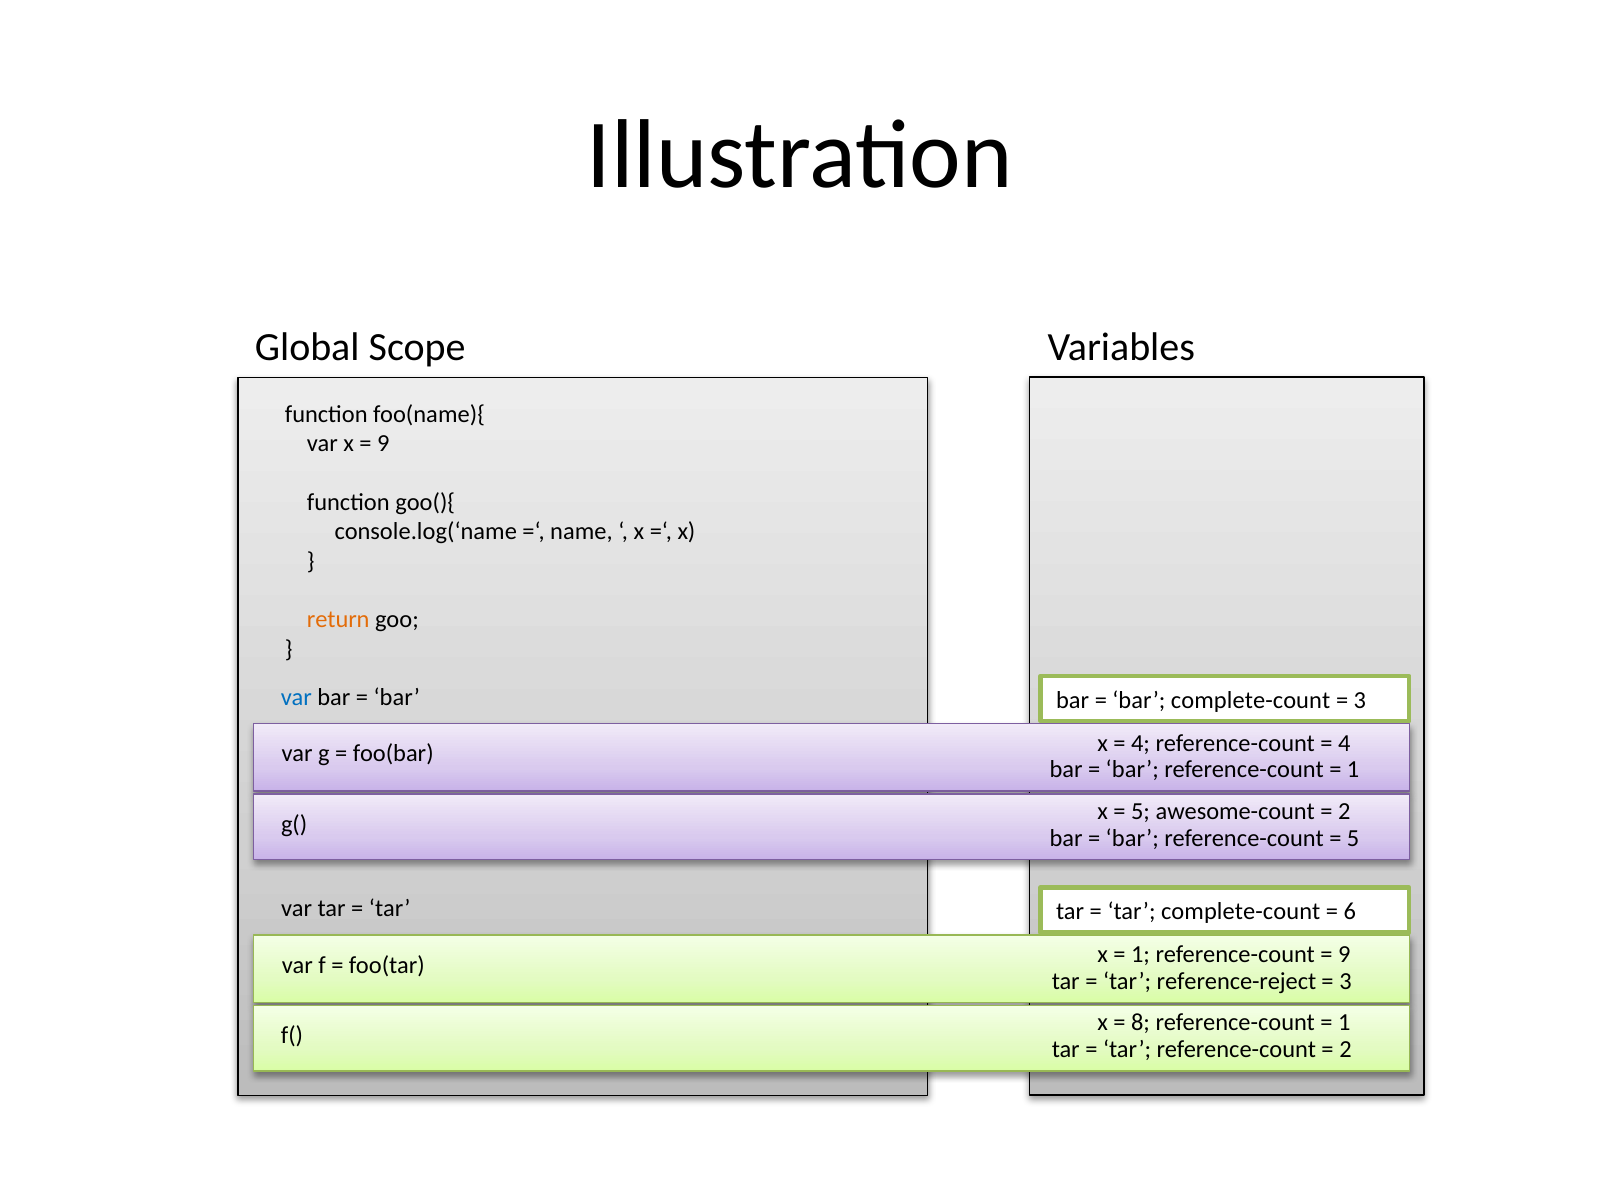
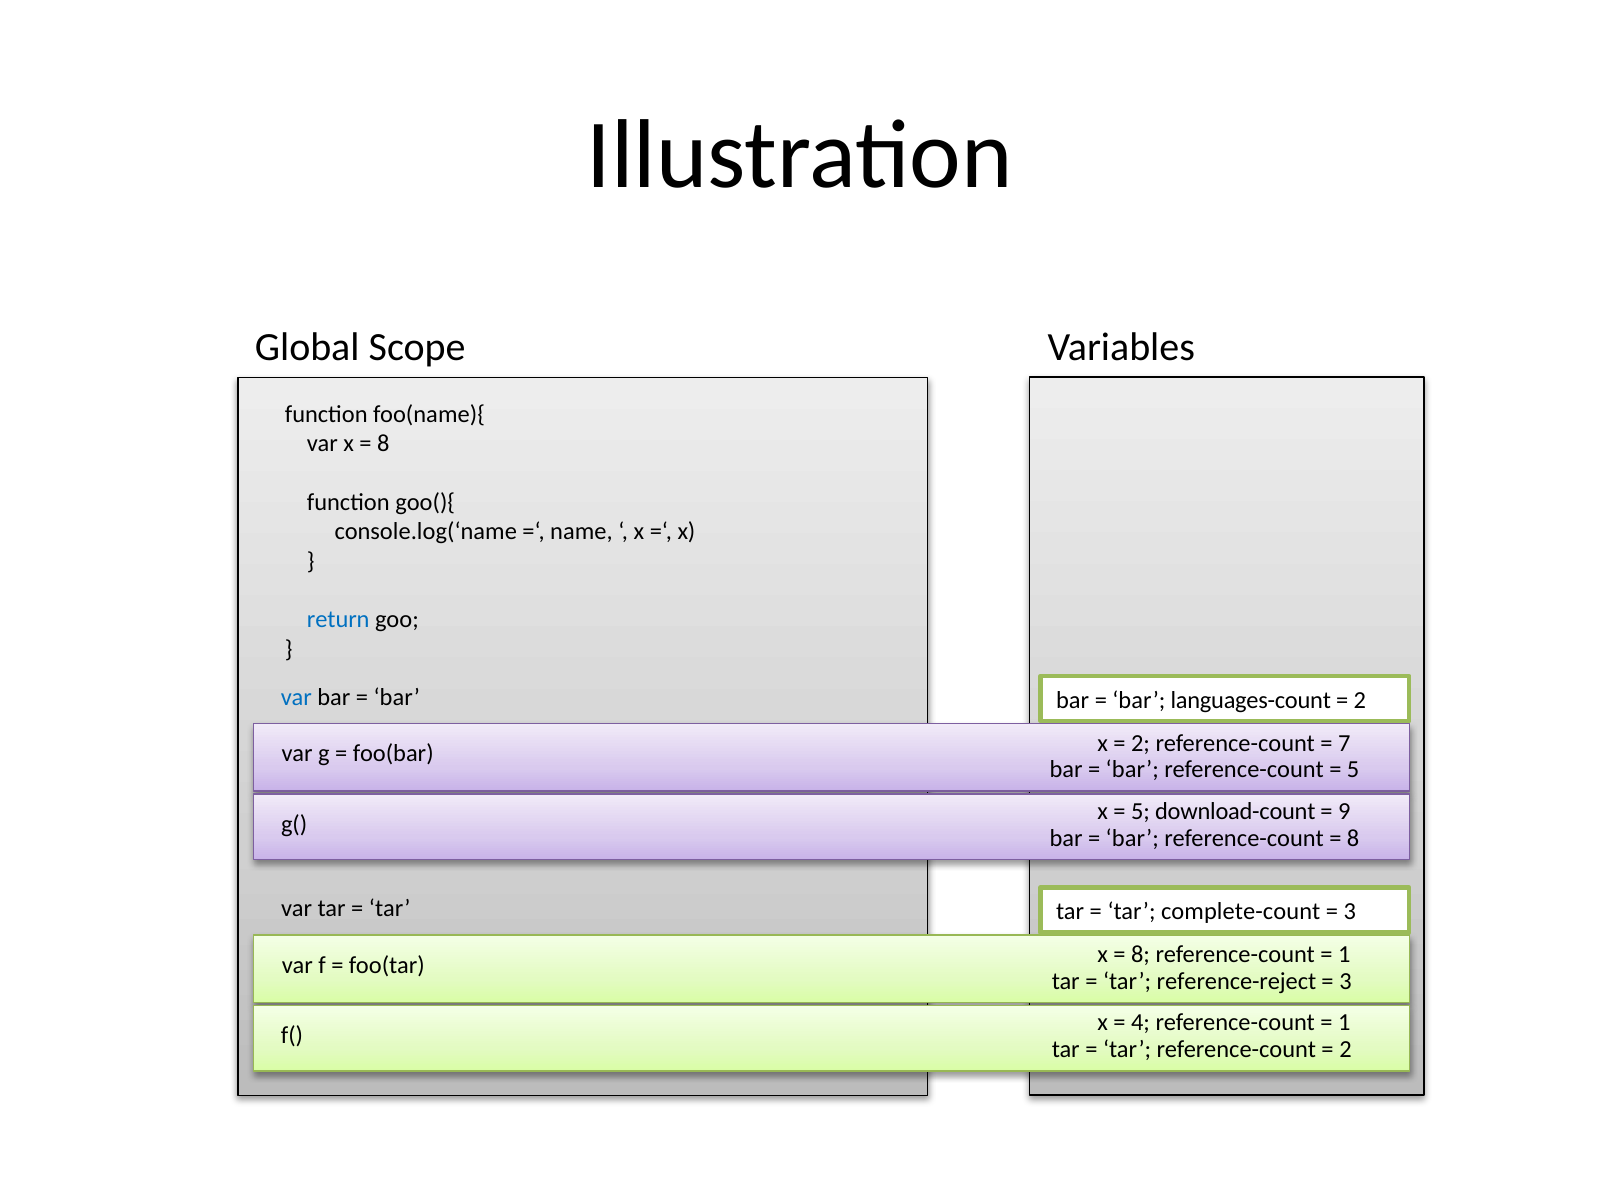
9 at (383, 444): 9 -> 8
return colour: orange -> blue
bar complete-count: complete-count -> languages-count
3 at (1360, 700): 3 -> 2
4 at (1141, 743): 4 -> 2
4 at (1344, 743): 4 -> 7
1 at (1353, 770): 1 -> 5
awesome-count: awesome-count -> download-count
2 at (1344, 812): 2 -> 9
5 at (1353, 838): 5 -> 8
6 at (1350, 912): 6 -> 3
1 at (1141, 955): 1 -> 8
9 at (1344, 955): 9 -> 1
8: 8 -> 4
